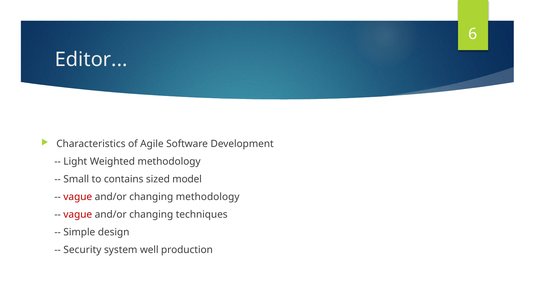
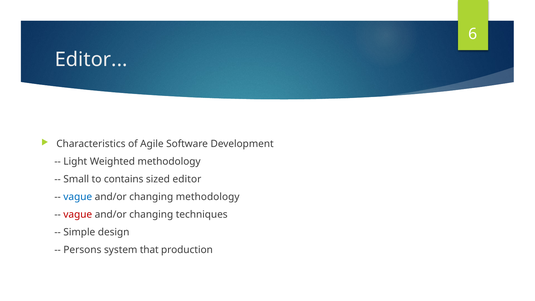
sized model: model -> editor
vague at (78, 197) colour: red -> blue
Security: Security -> Persons
well: well -> that
